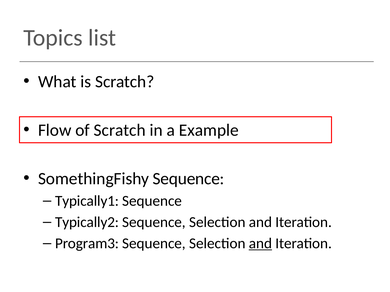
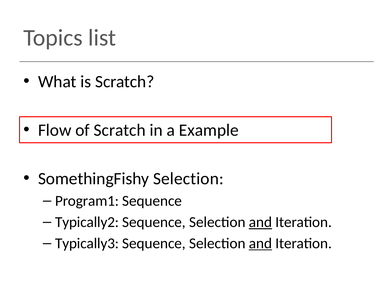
SomethingFishy Sequence: Sequence -> Selection
Typically1: Typically1 -> Program1
and at (260, 223) underline: none -> present
Program3: Program3 -> Typically3
